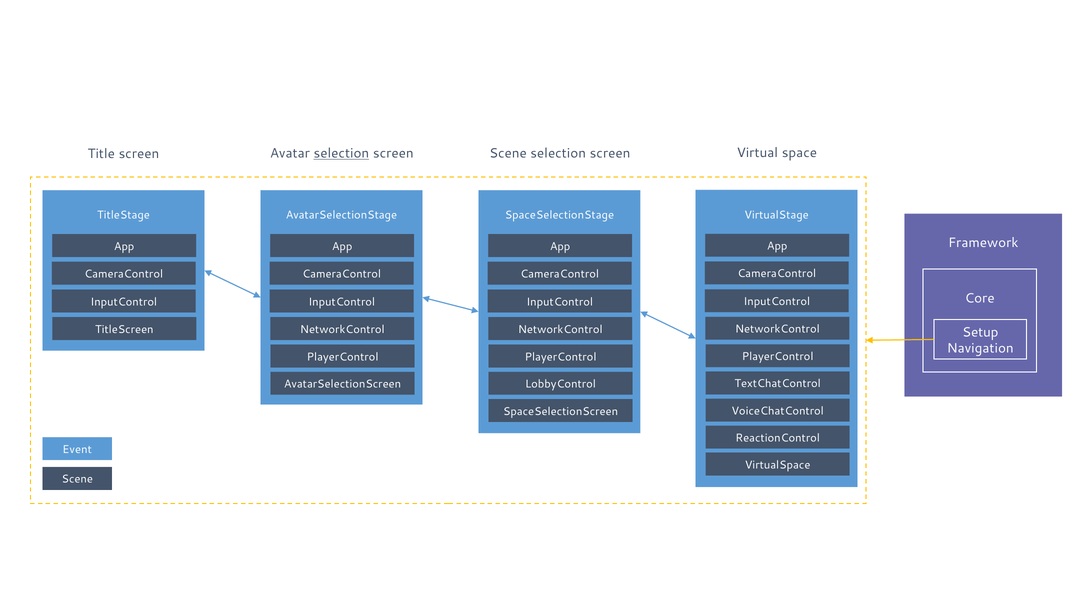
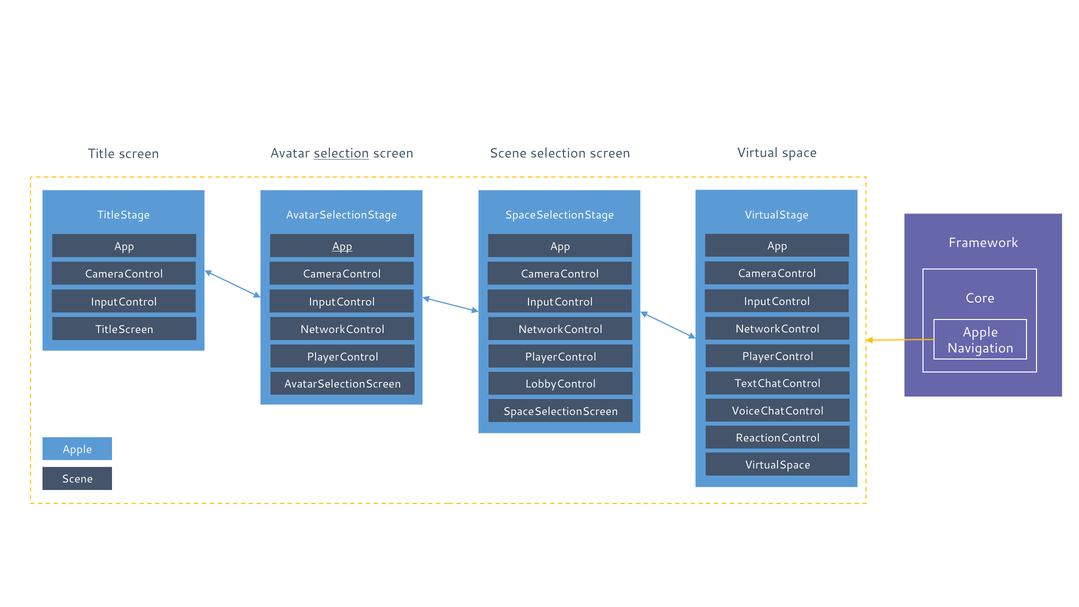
App at (342, 246) underline: none -> present
Setup at (980, 332): Setup -> Apple
Event at (77, 449): Event -> Apple
